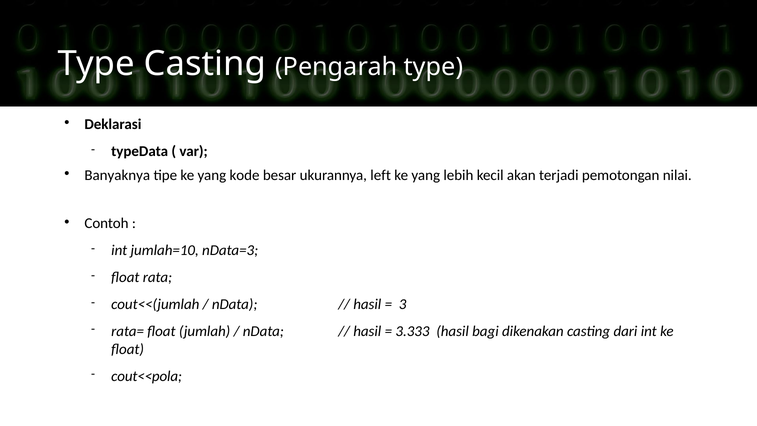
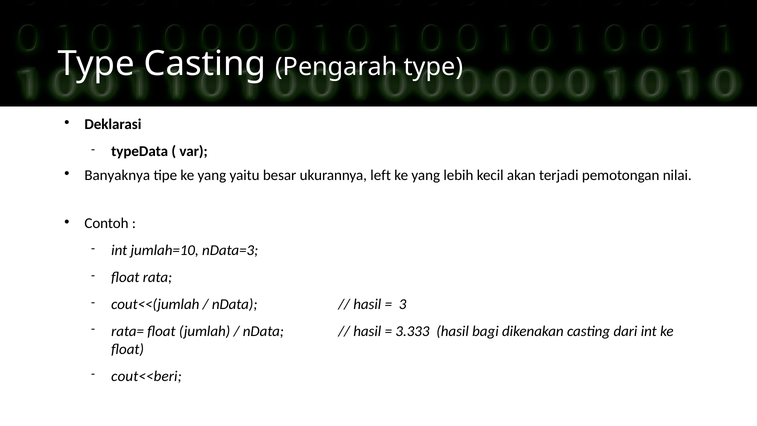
kode: kode -> yaitu
cout<<pola: cout<<pola -> cout<<beri
